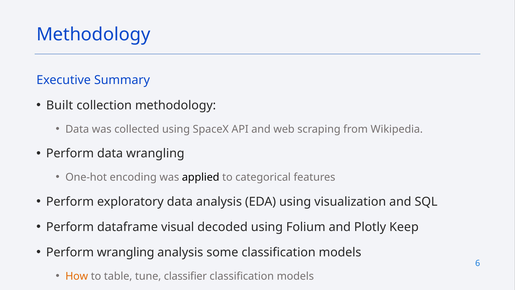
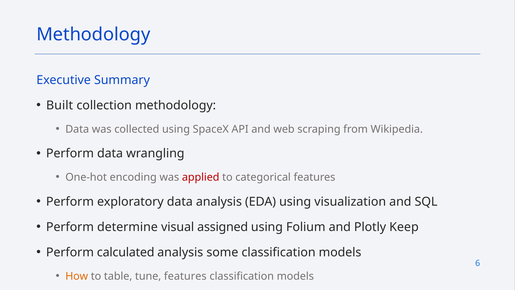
applied colour: black -> red
dataframe: dataframe -> determine
decoded: decoded -> assigned
Perform wrangling: wrangling -> calculated
tune classifier: classifier -> features
